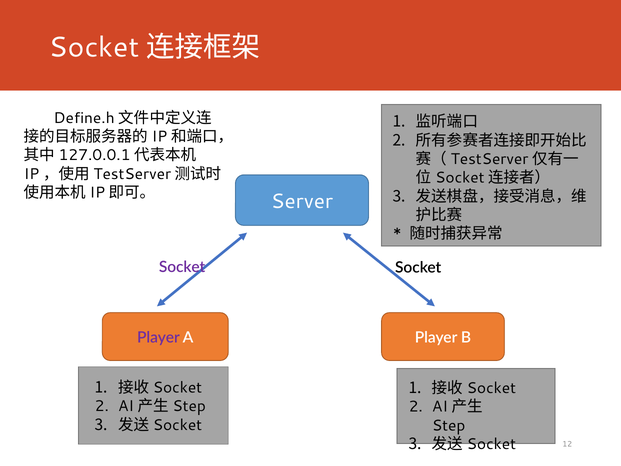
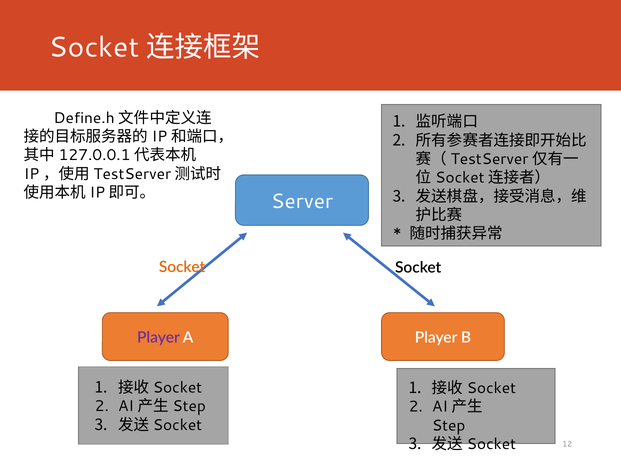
Socket at (182, 267) colour: purple -> orange
